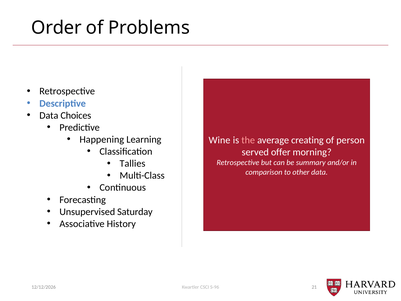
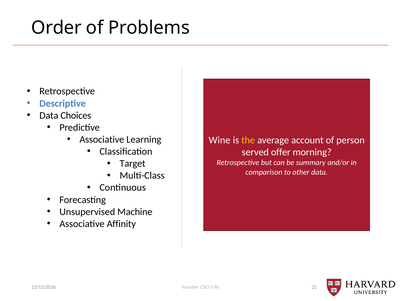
Happening at (102, 139): Happening -> Associative
the colour: pink -> yellow
creating: creating -> account
Tallies: Tallies -> Target
Saturday: Saturday -> Machine
History: History -> Affinity
